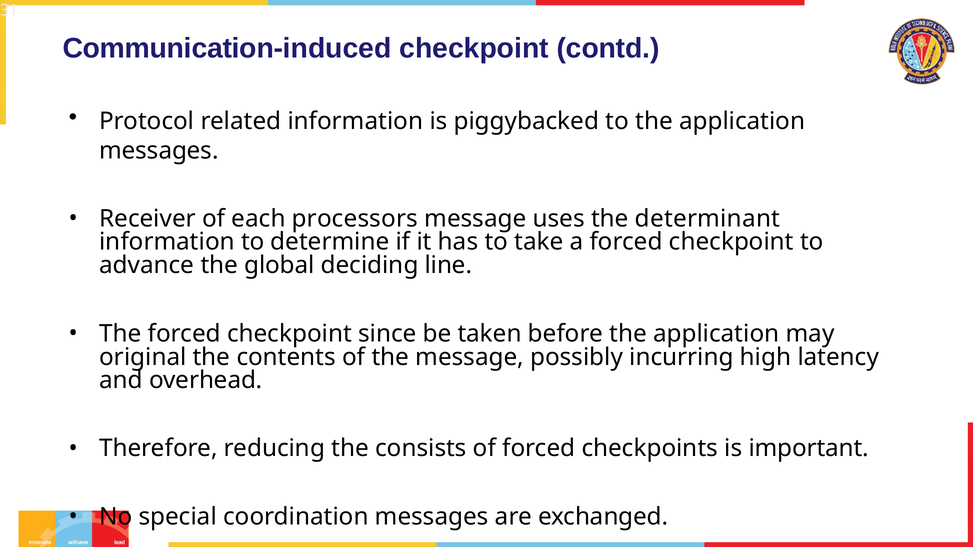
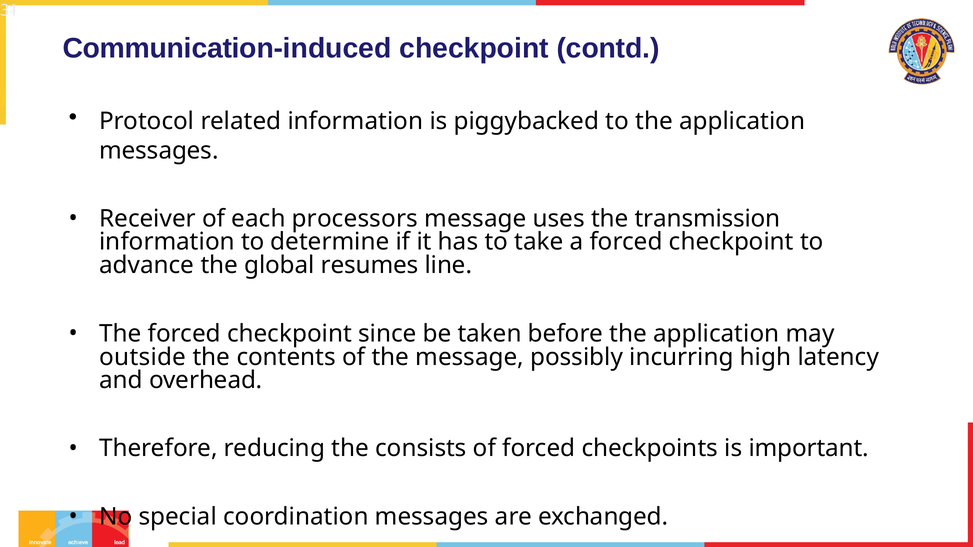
determinant: determinant -> transmission
deciding: deciding -> resumes
original: original -> outside
